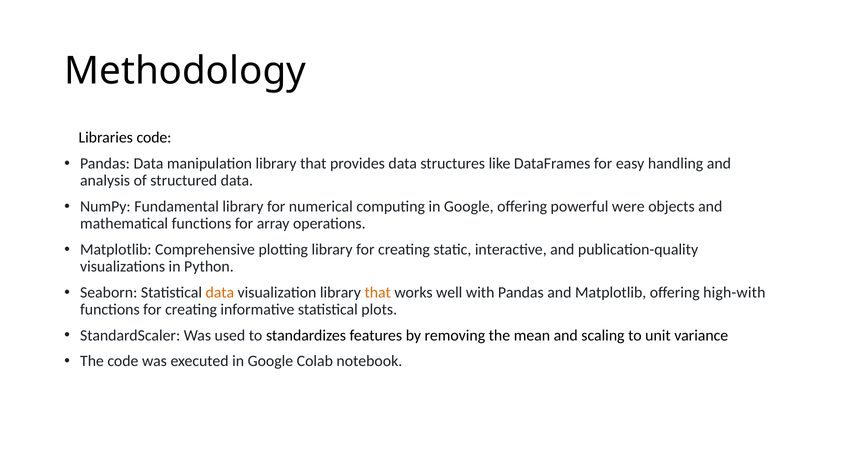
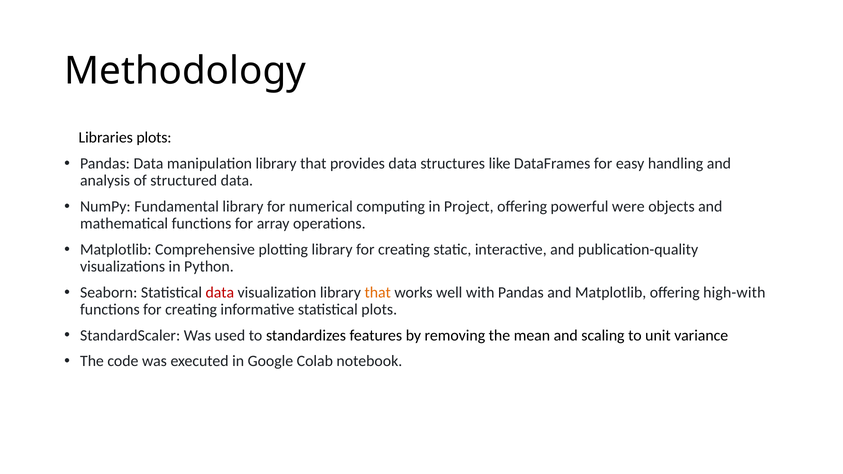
Libraries code: code -> plots
computing in Google: Google -> Project
data at (220, 293) colour: orange -> red
